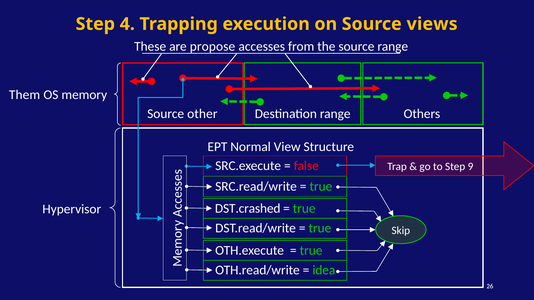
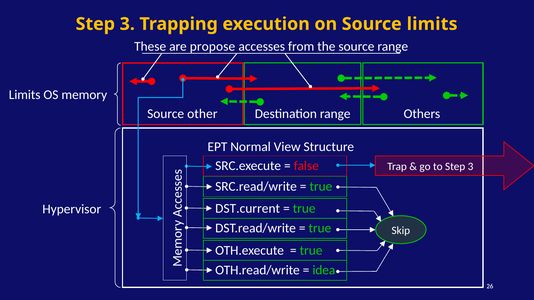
4 at (127, 24): 4 -> 3
Source views: views -> limits
Them at (25, 95): Them -> Limits
to Step 9: 9 -> 3
DST.crashed: DST.crashed -> DST.current
